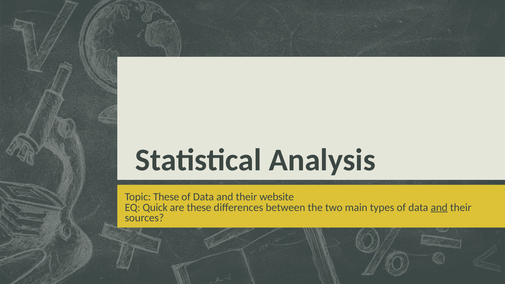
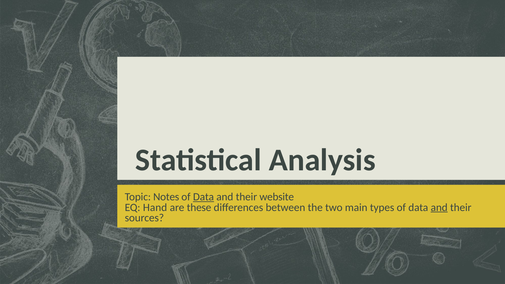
Topic These: These -> Notes
Data at (204, 197) underline: none -> present
Quick: Quick -> Hand
